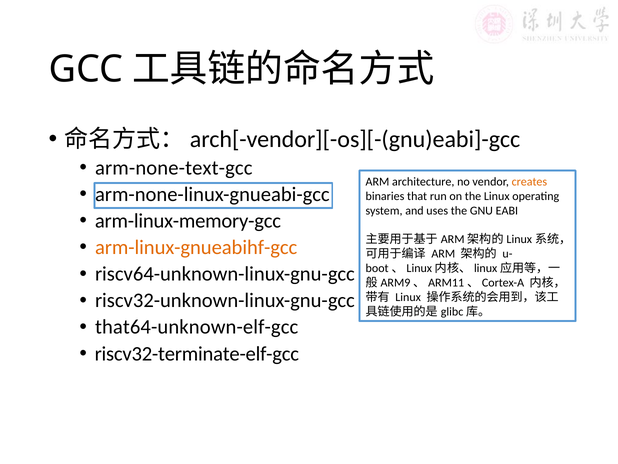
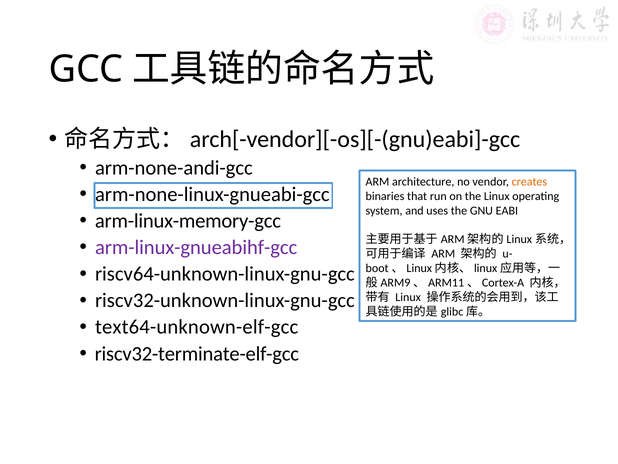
arm-none-text-gcc: arm-none-text-gcc -> arm-none-andi-gcc
arm-linux-gnueabihf-gcc colour: orange -> purple
that64-unknown-elf-gcc: that64-unknown-elf-gcc -> text64-unknown-elf-gcc
